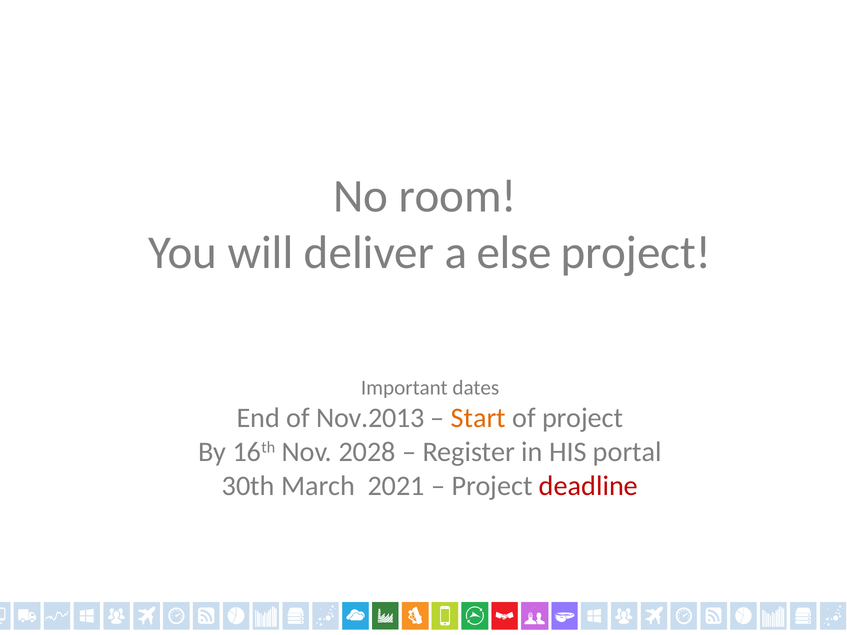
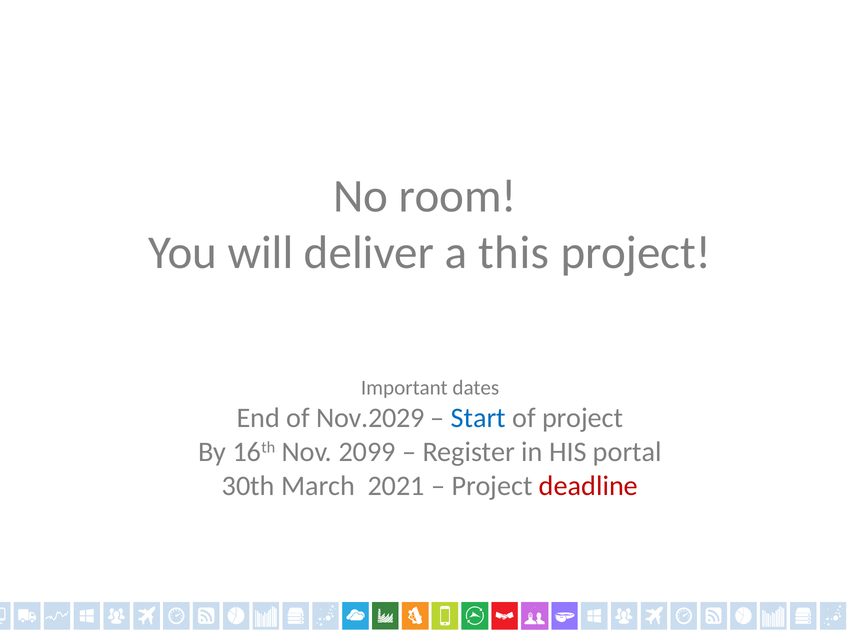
else: else -> this
Nov.2013: Nov.2013 -> Nov.2029
Start colour: orange -> blue
2028: 2028 -> 2099
